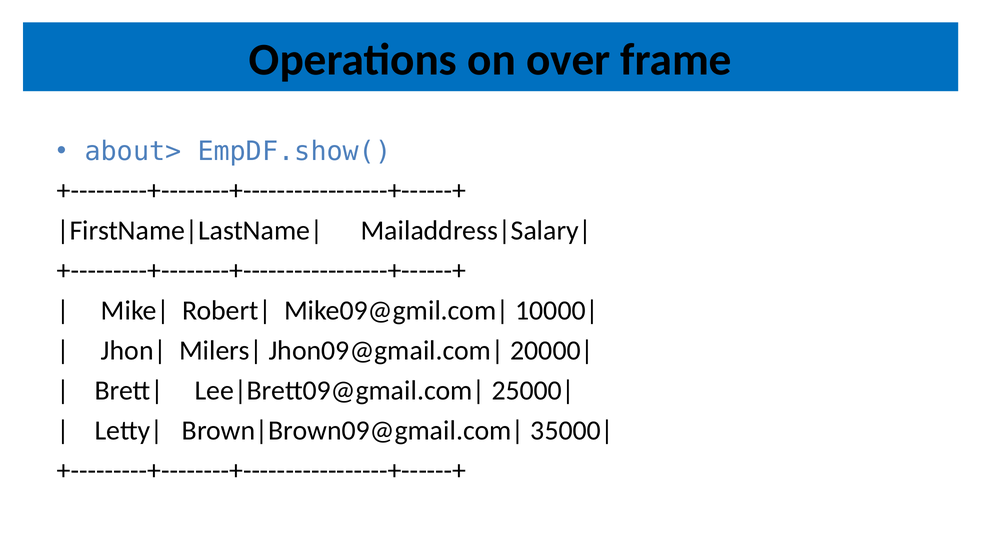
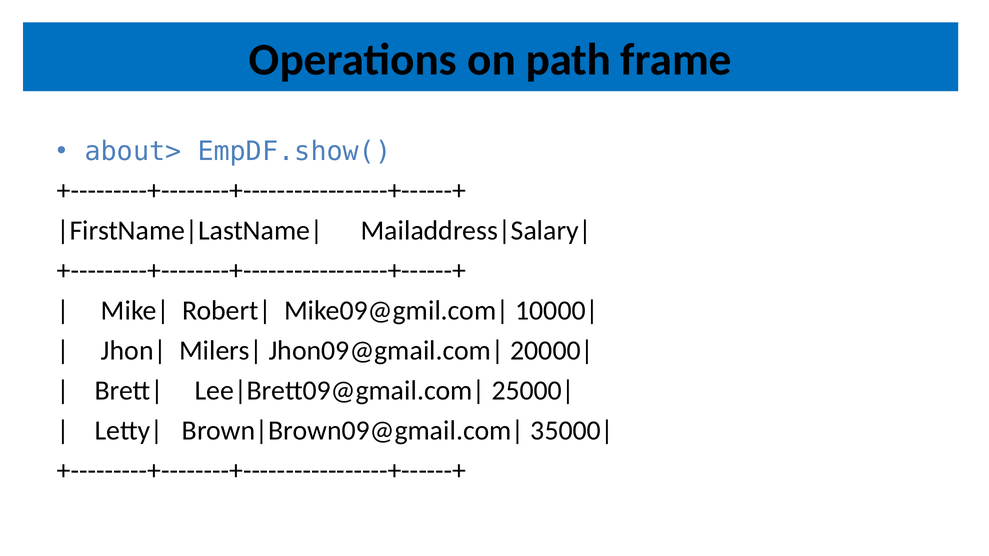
over: over -> path
